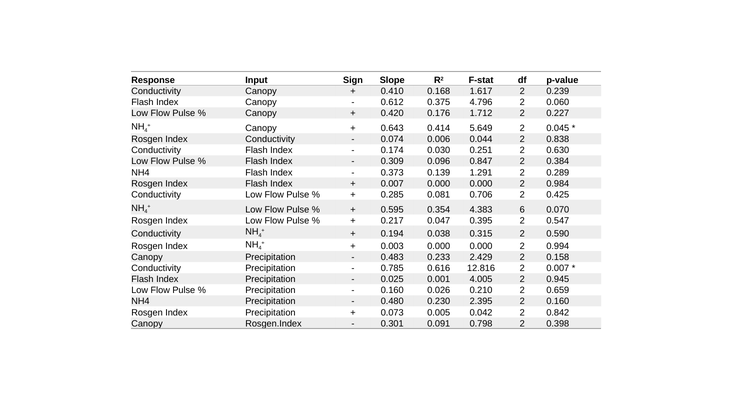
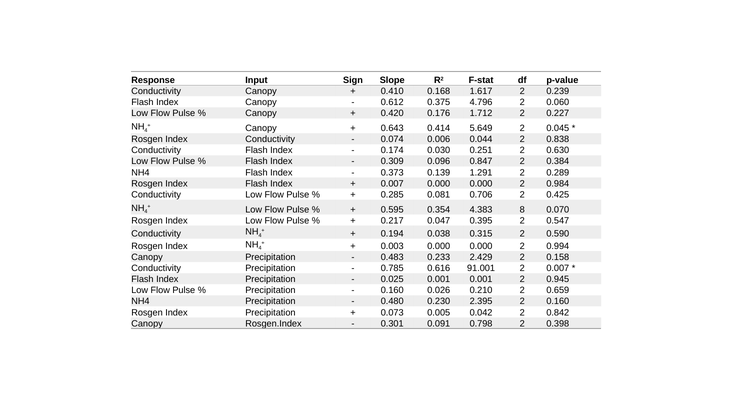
6: 6 -> 8
12.816: 12.816 -> 91.001
0.001 4.005: 4.005 -> 0.001
